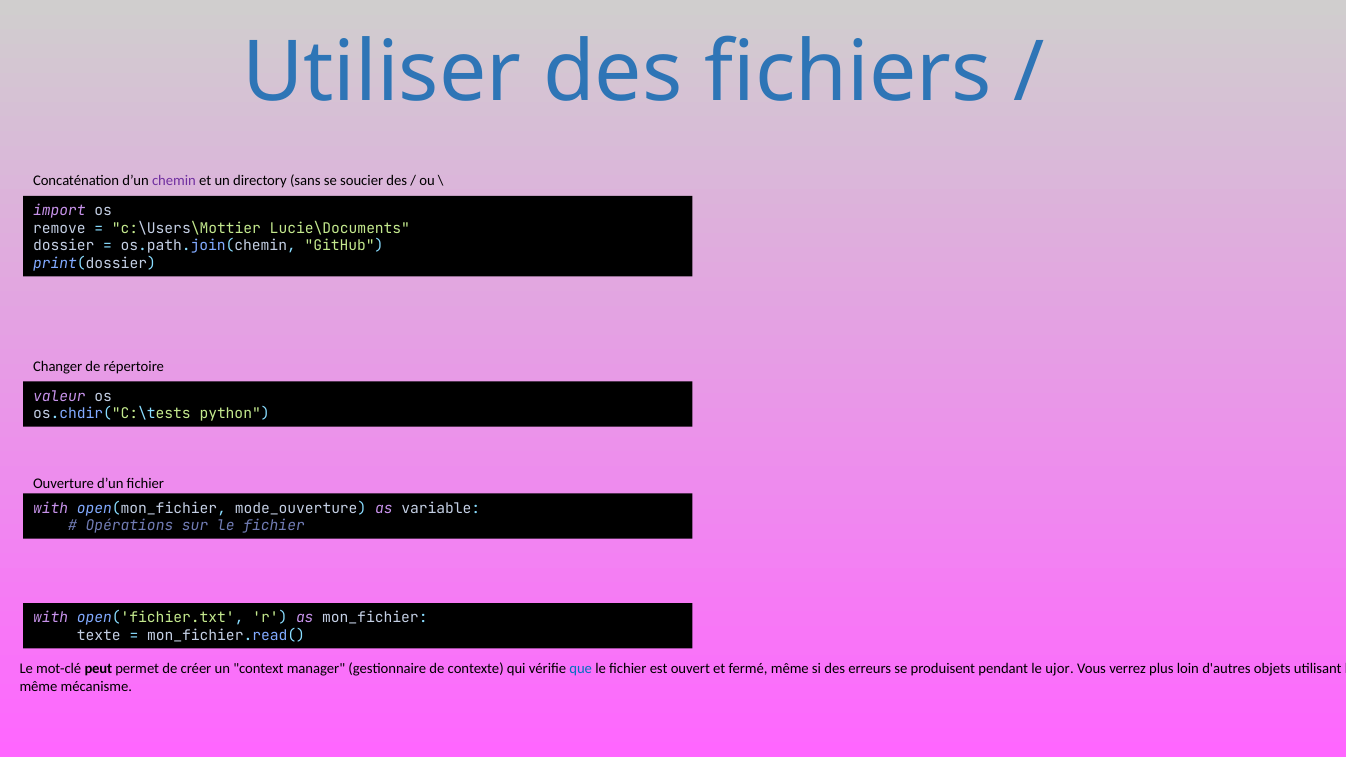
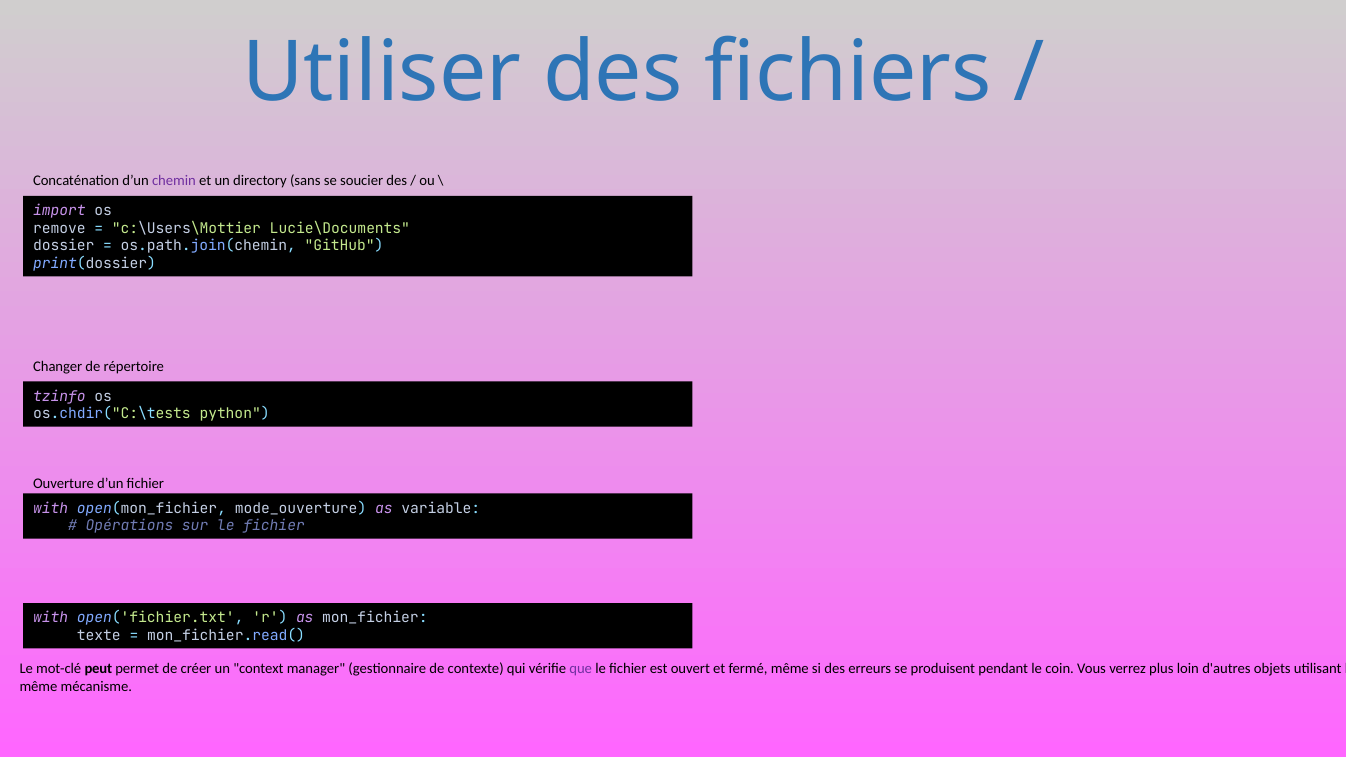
valeur: valeur -> tzinfo
que colour: blue -> purple
ujor: ujor -> coin
